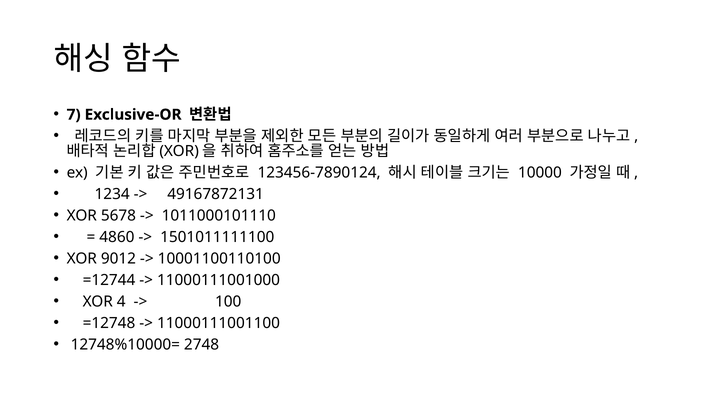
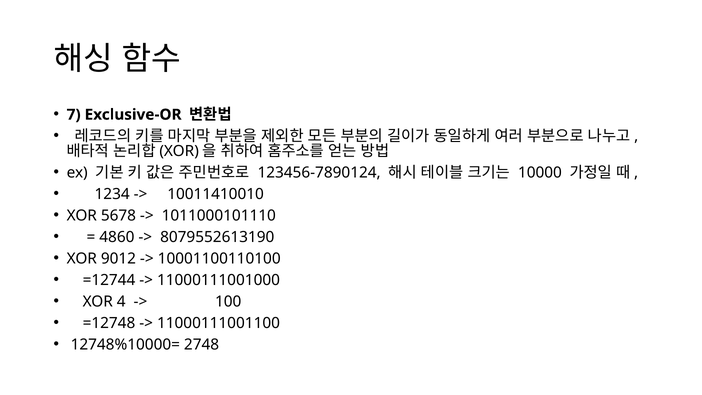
49167872131: 49167872131 -> 10011410010
1501011111100: 1501011111100 -> 8079552613190
